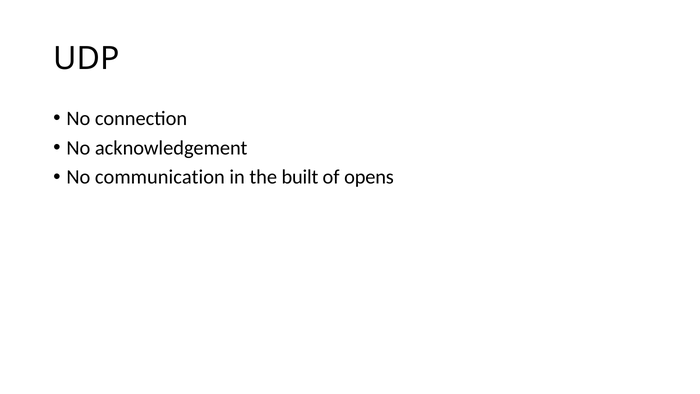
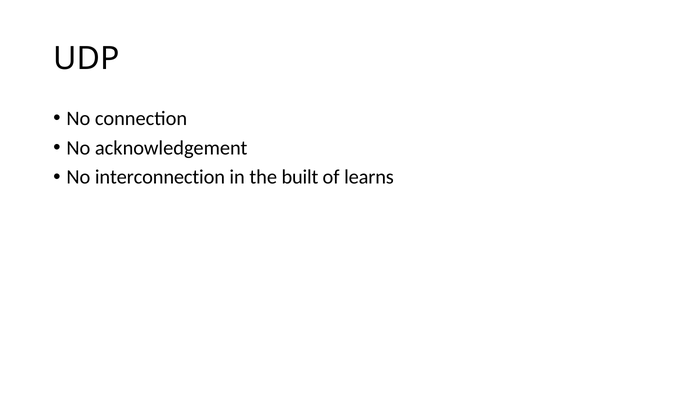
communication: communication -> interconnection
opens: opens -> learns
